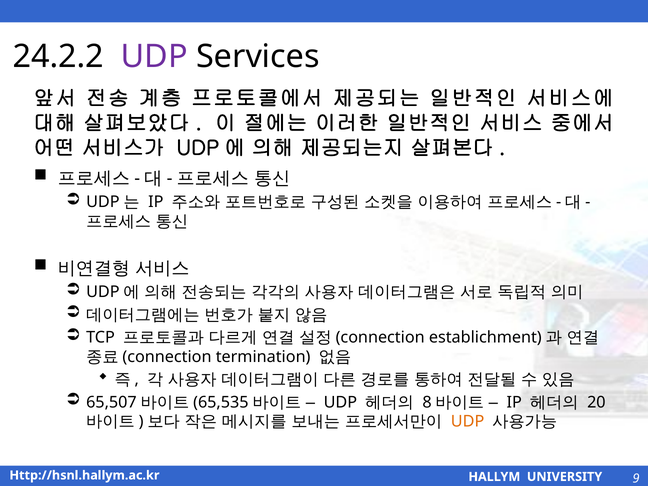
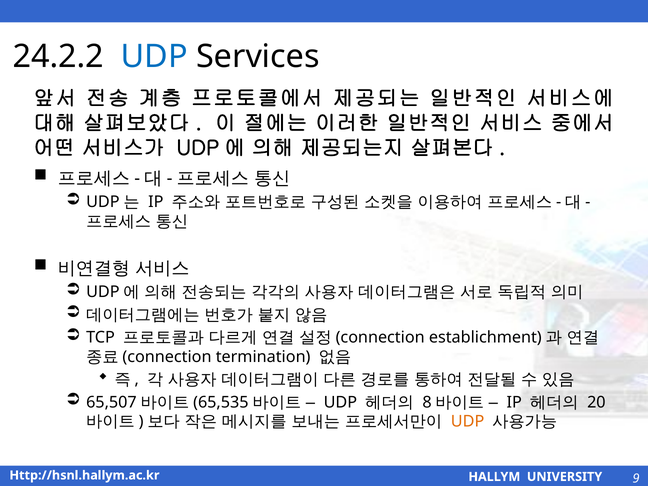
UDP at (154, 56) colour: purple -> blue
